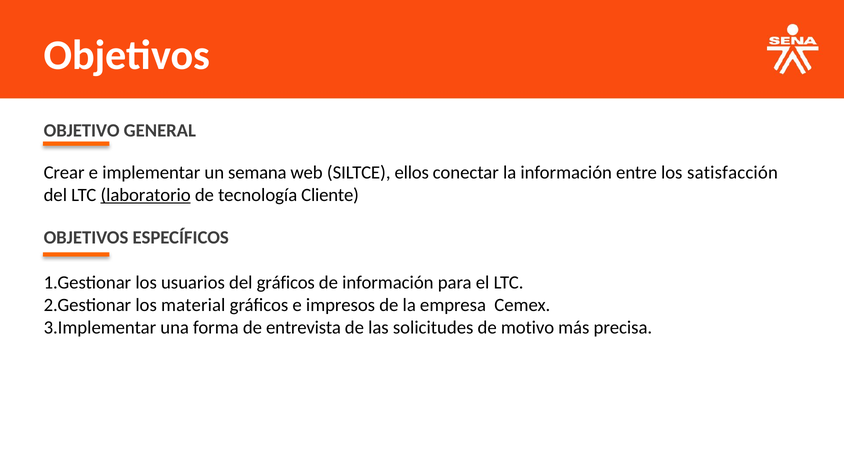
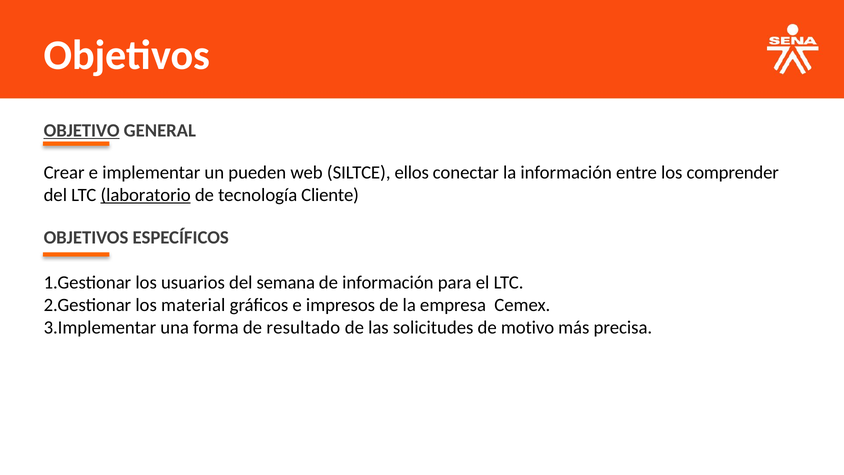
OBJETIVO underline: none -> present
semana: semana -> pueden
satisfacción: satisfacción -> comprender
del gráficos: gráficos -> semana
entrevista: entrevista -> resultado
